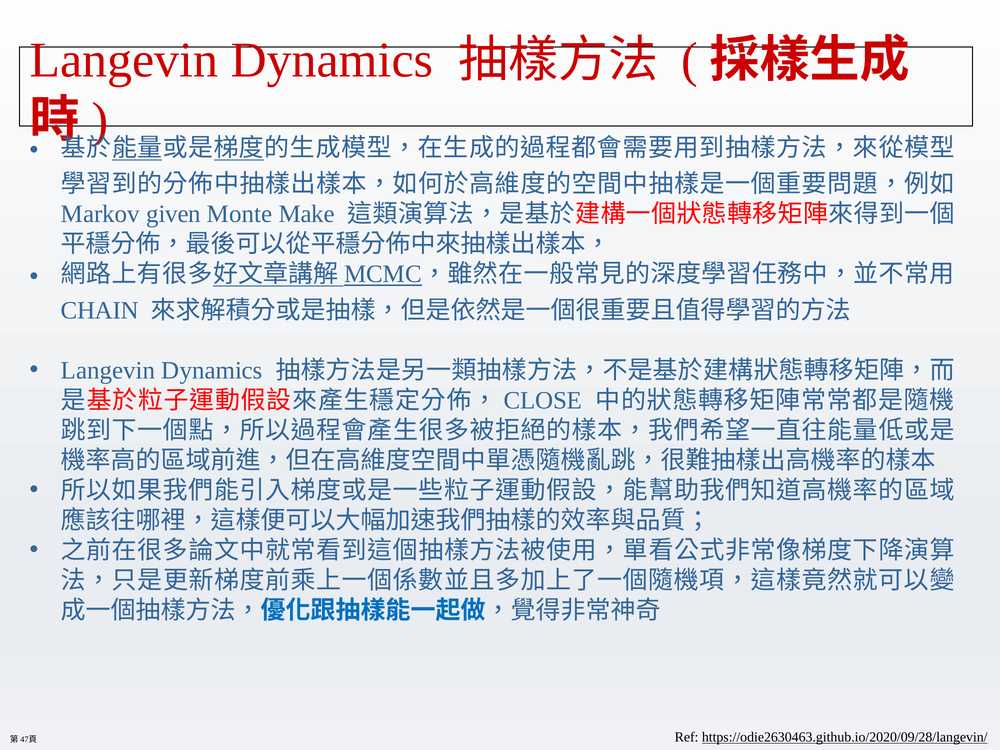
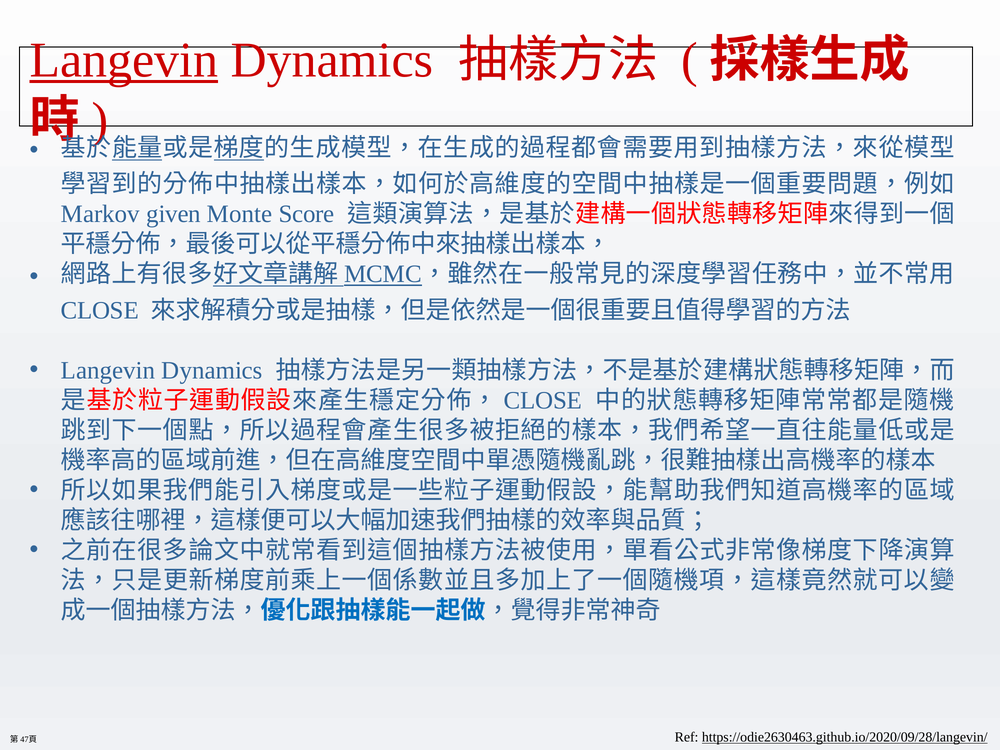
Langevin at (124, 60) underline: none -> present
Make: Make -> Score
CHAIN at (100, 310): CHAIN -> CLOSE
